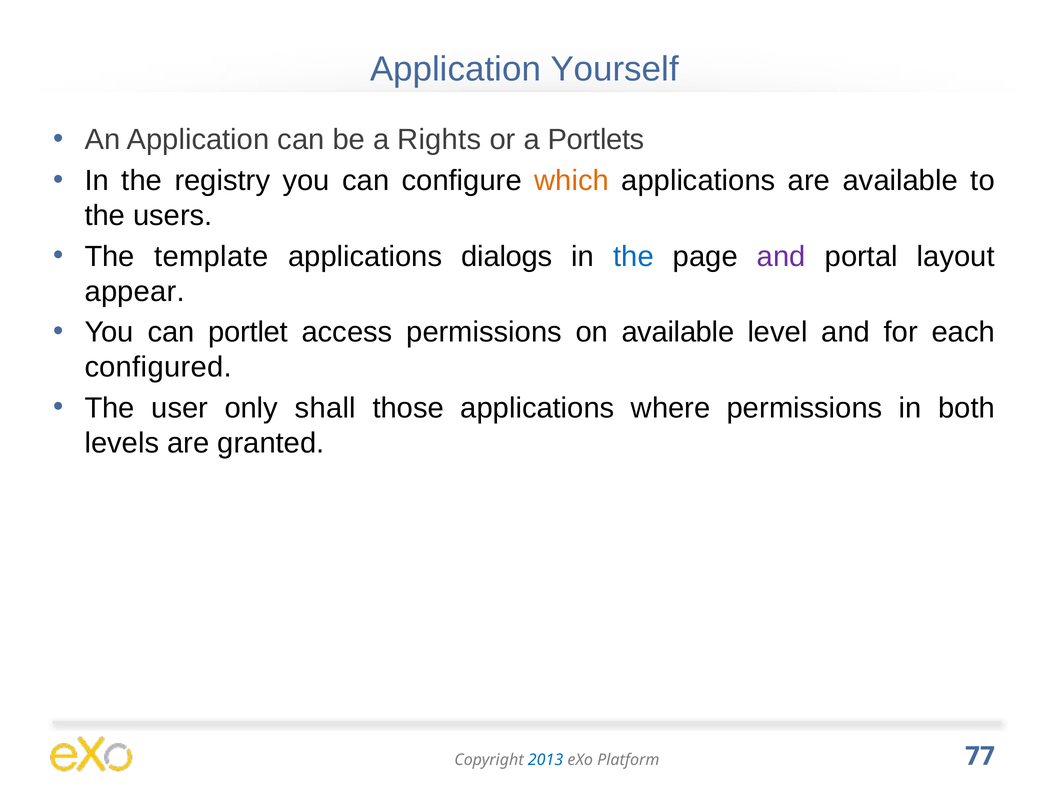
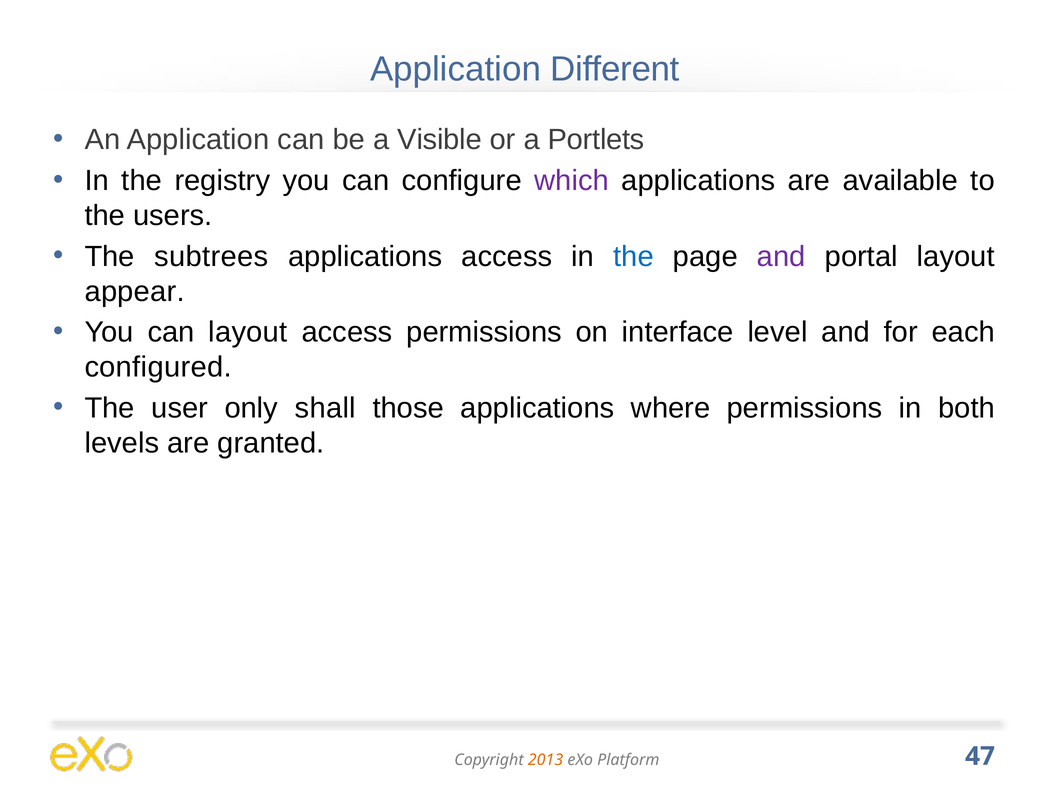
Yourself: Yourself -> Different
Rights: Rights -> Visible
which colour: orange -> purple
template: template -> subtrees
applications dialogs: dialogs -> access
can portlet: portlet -> layout
on available: available -> interface
2013 colour: blue -> orange
77: 77 -> 47
